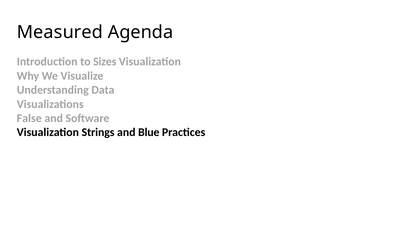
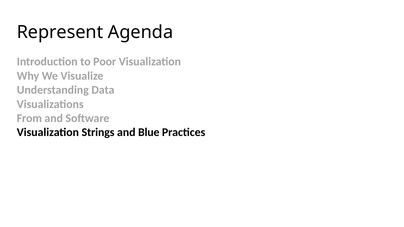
Measured: Measured -> Represent
Sizes: Sizes -> Poor
False: False -> From
